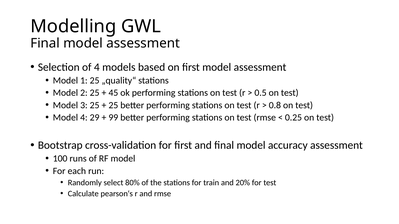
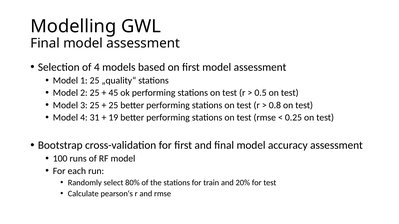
29: 29 -> 31
99: 99 -> 19
